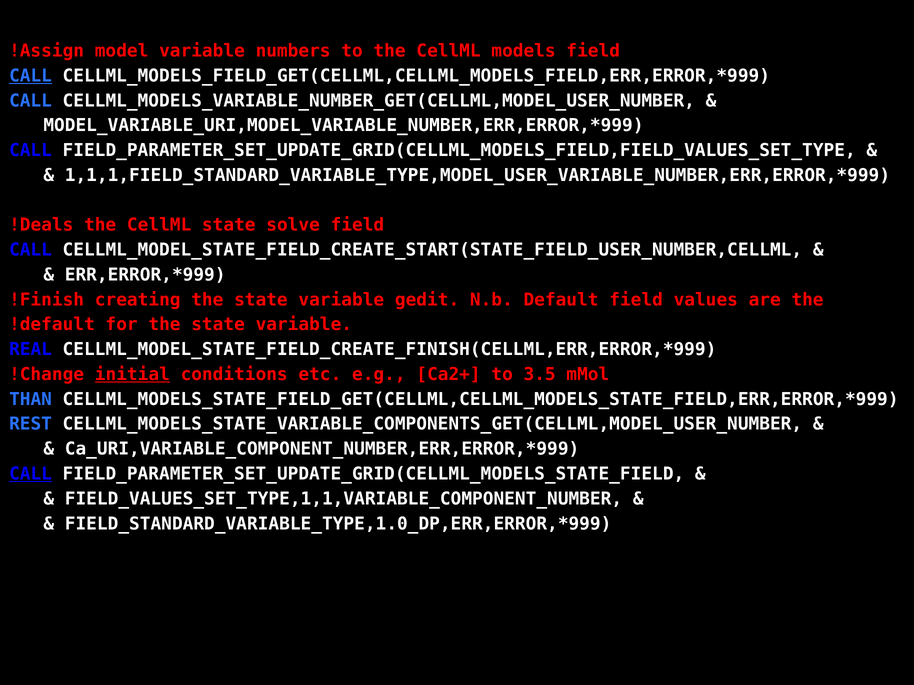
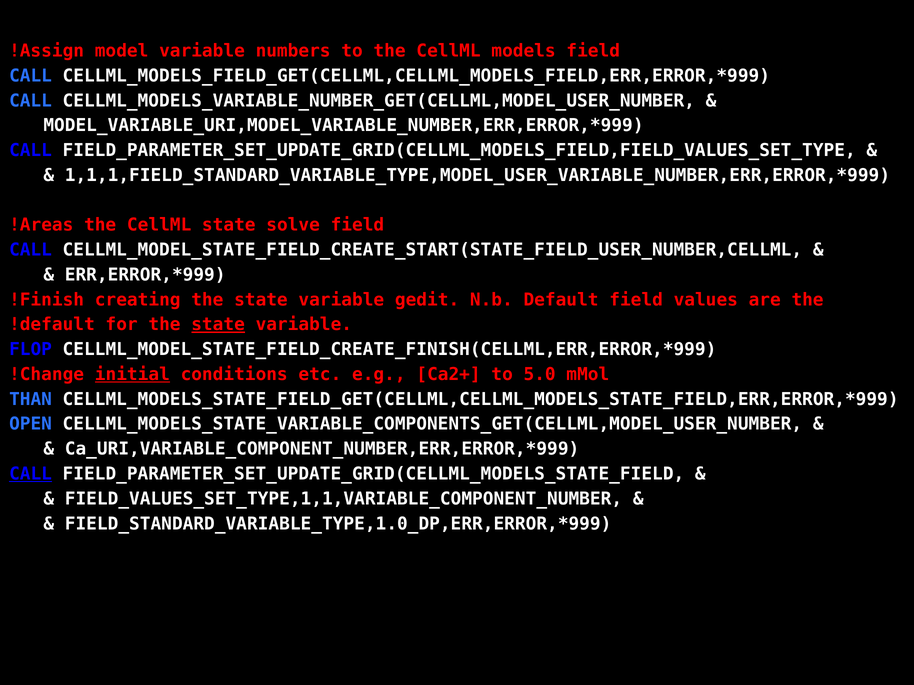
CALL at (31, 76) underline: present -> none
!Deals: !Deals -> !Areas
state at (218, 325) underline: none -> present
REAL: REAL -> FLOP
3.5: 3.5 -> 5.0
REST: REST -> OPEN
